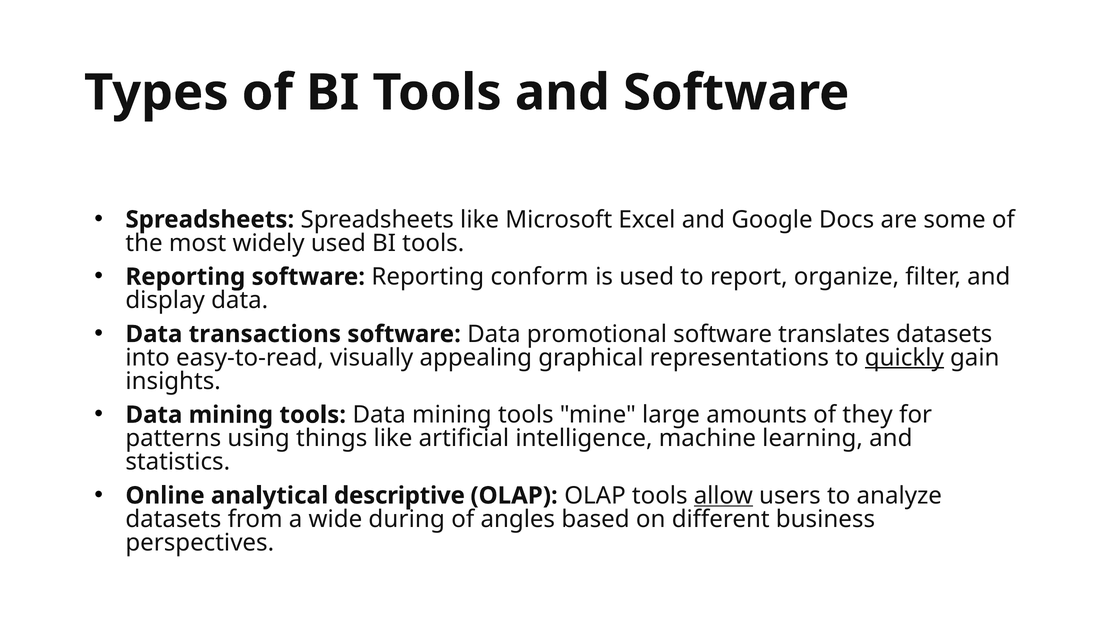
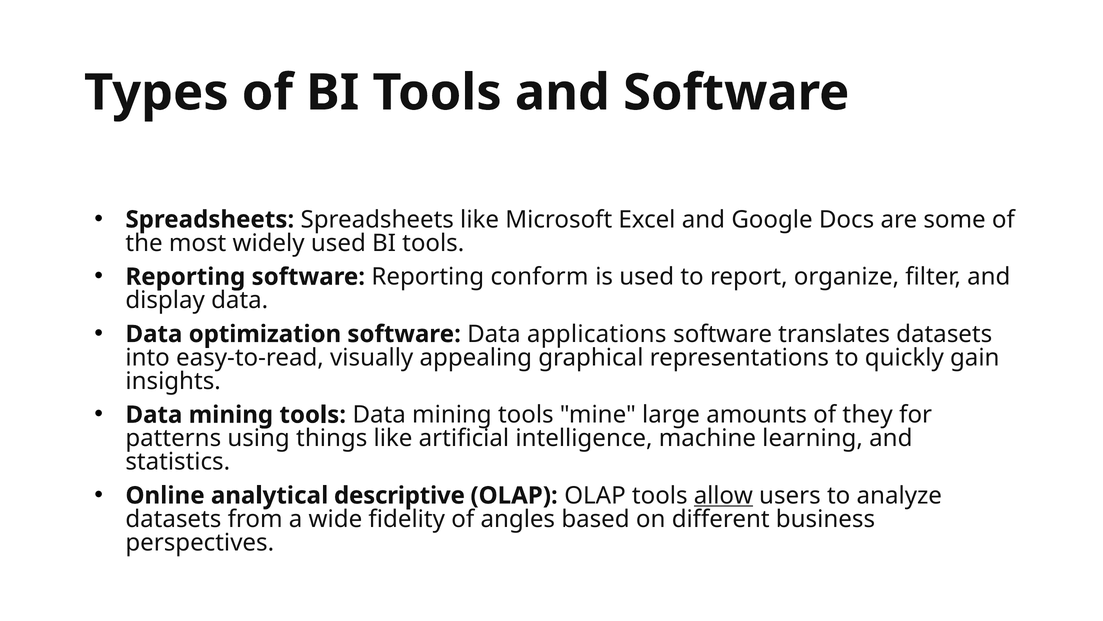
transactions: transactions -> optimization
promotional: promotional -> applications
quickly underline: present -> none
during: during -> fidelity
